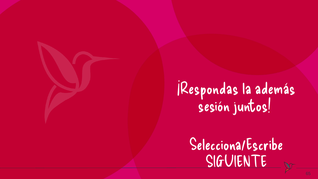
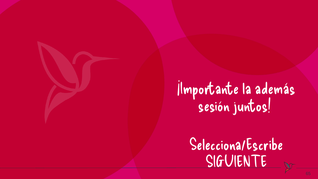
¡Respondas: ¡Respondas -> ¡Importante
